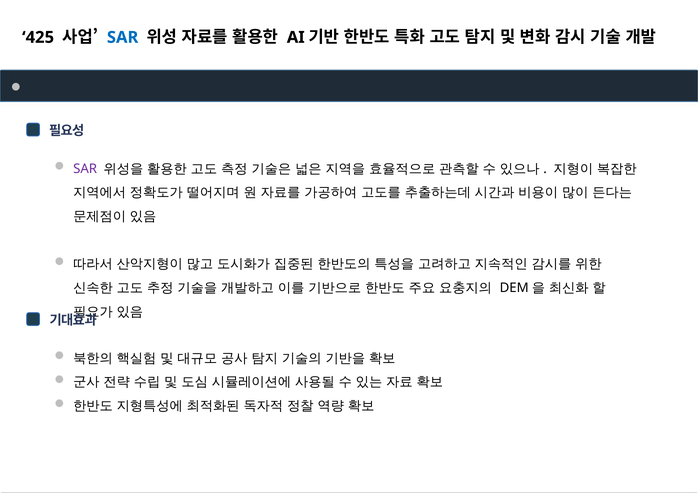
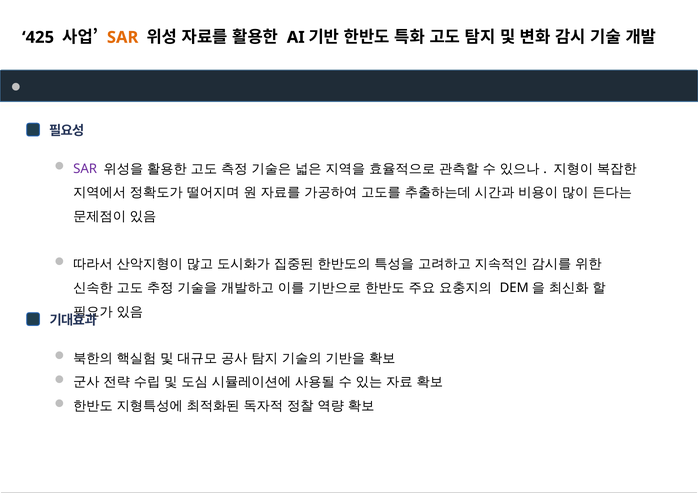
SAR at (123, 37) colour: blue -> orange
